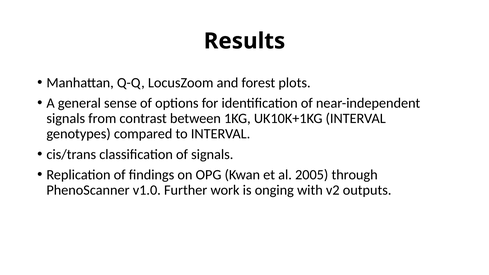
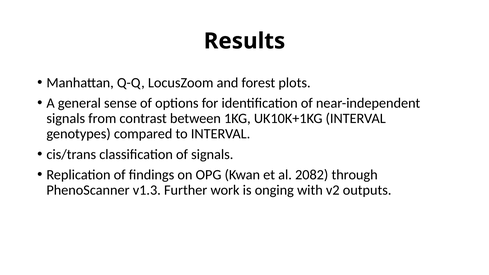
2005: 2005 -> 2082
v1.0: v1.0 -> v1.3
